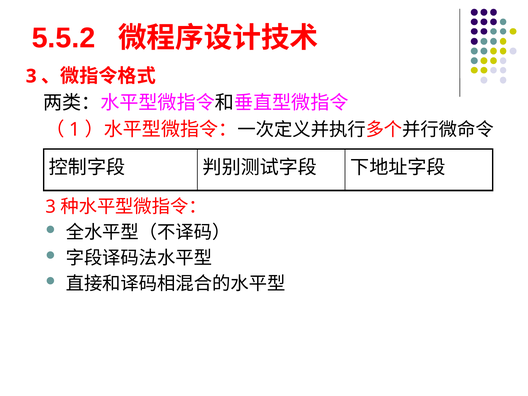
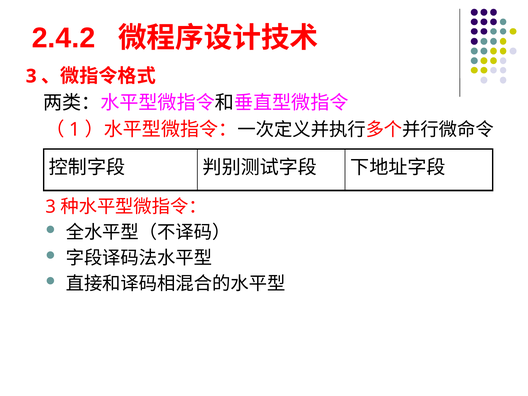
5.5.2: 5.5.2 -> 2.4.2
